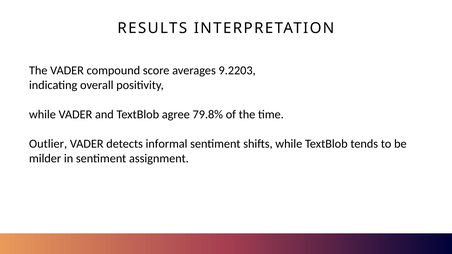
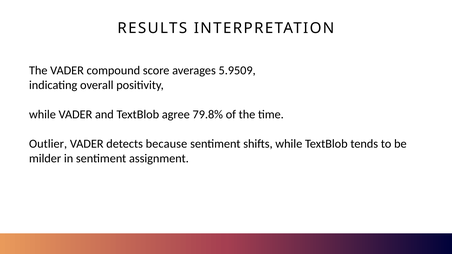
9.2203: 9.2203 -> 5.9509
informal: informal -> because
